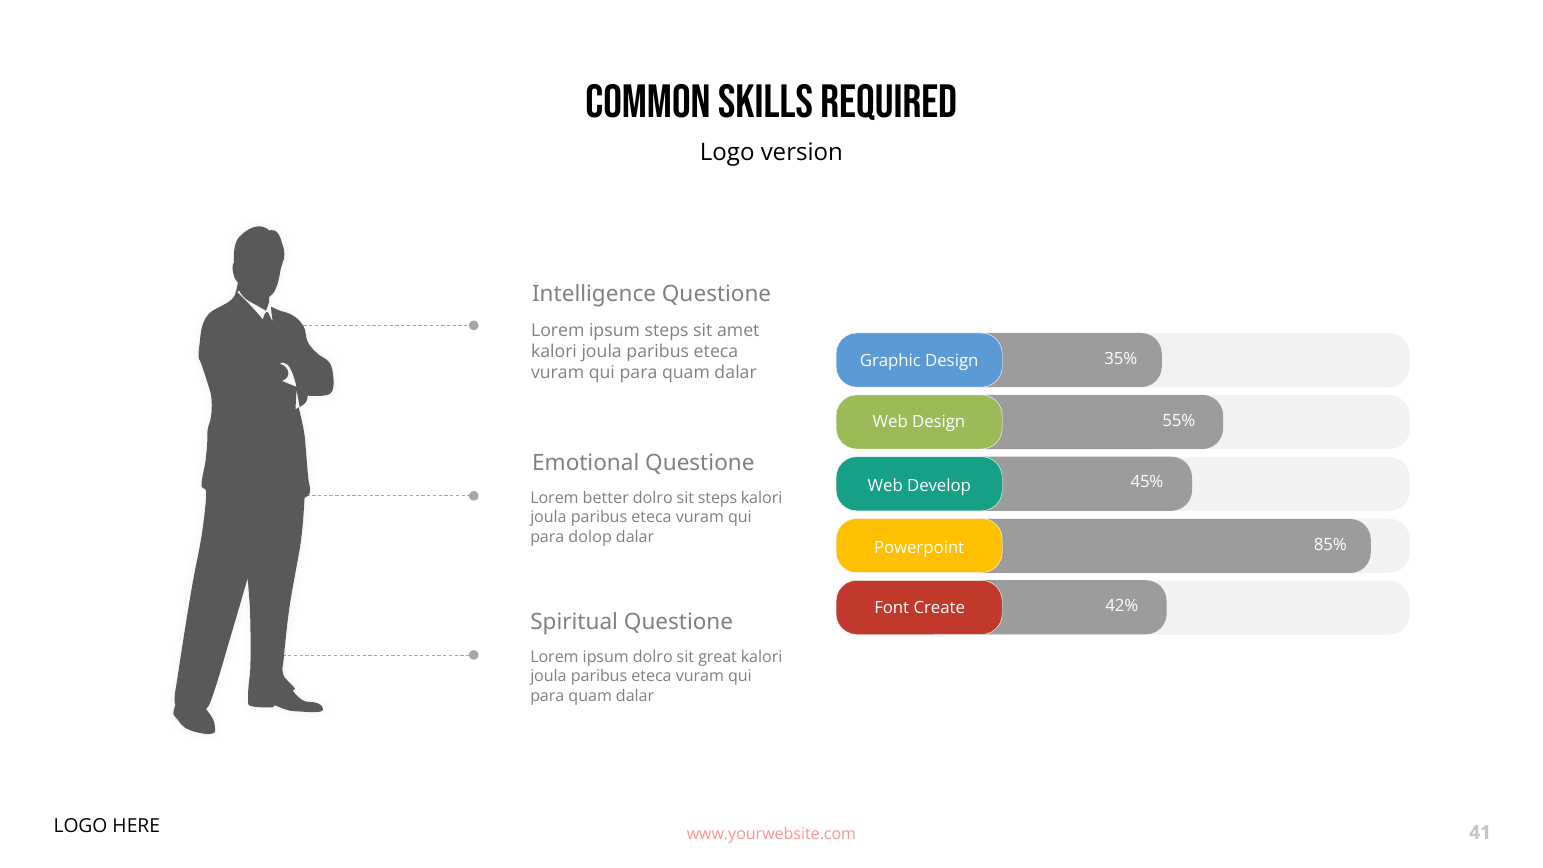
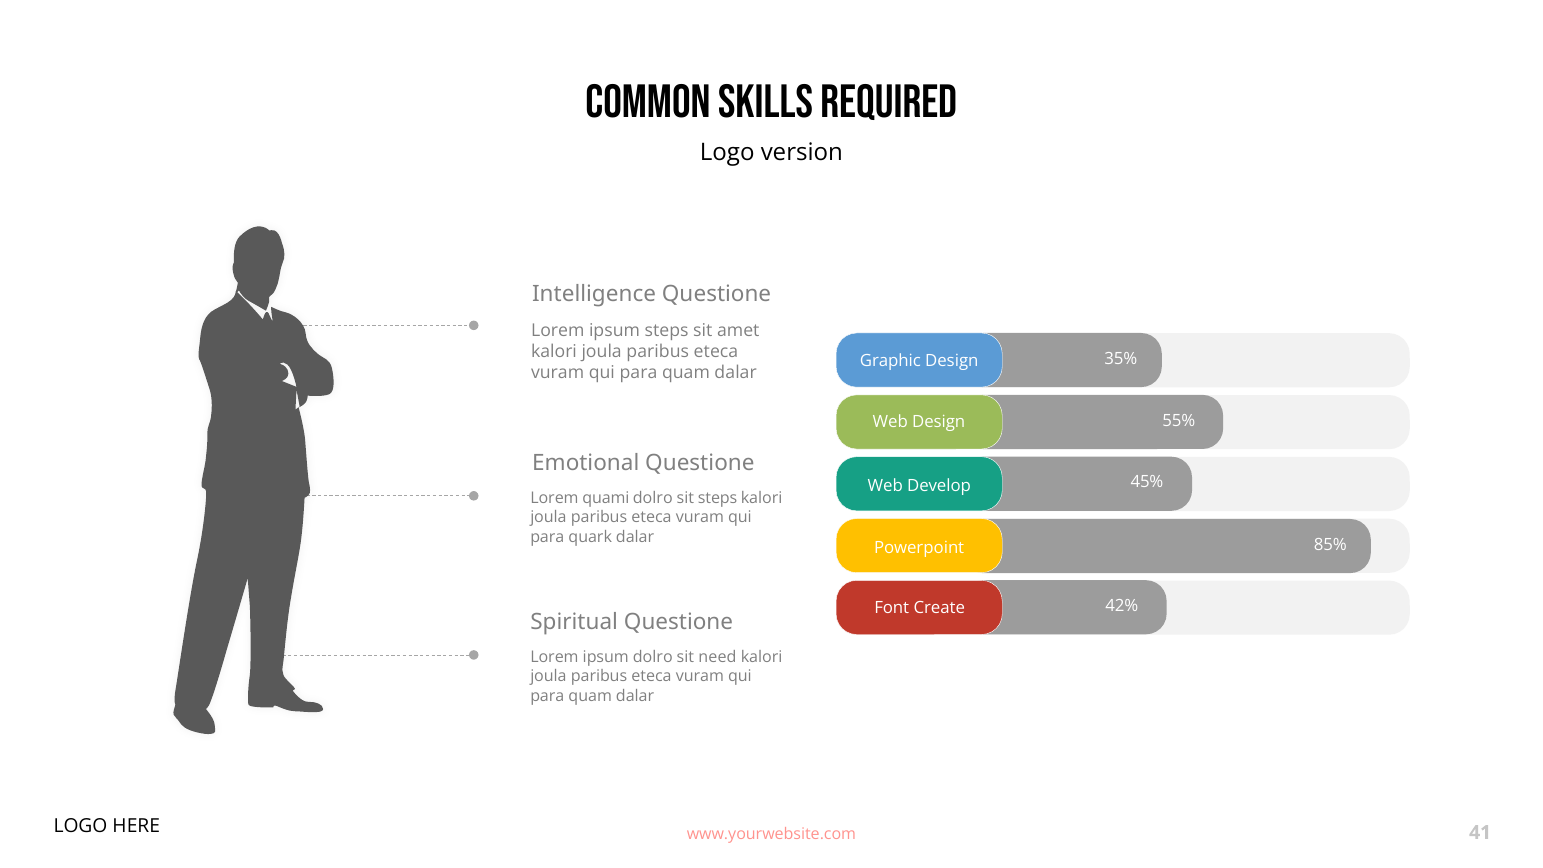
better: better -> quami
dolop: dolop -> quark
great: great -> need
